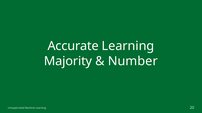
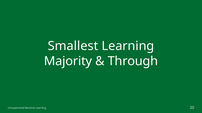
Accurate: Accurate -> Smallest
Number: Number -> Through
